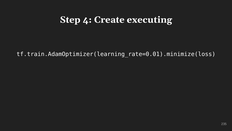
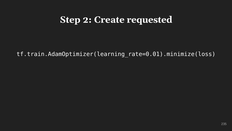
4: 4 -> 2
executing: executing -> requested
